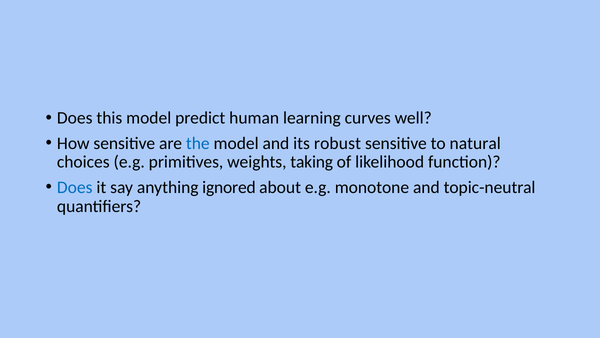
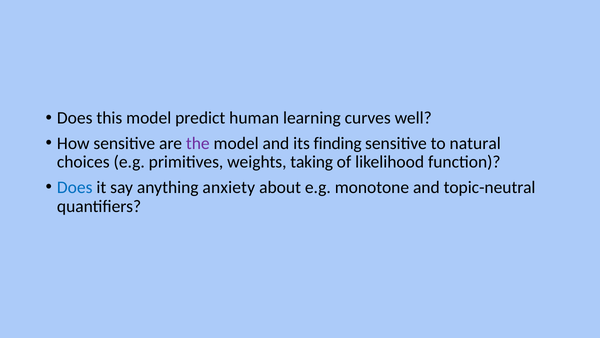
the colour: blue -> purple
robust: robust -> finding
ignored: ignored -> anxiety
